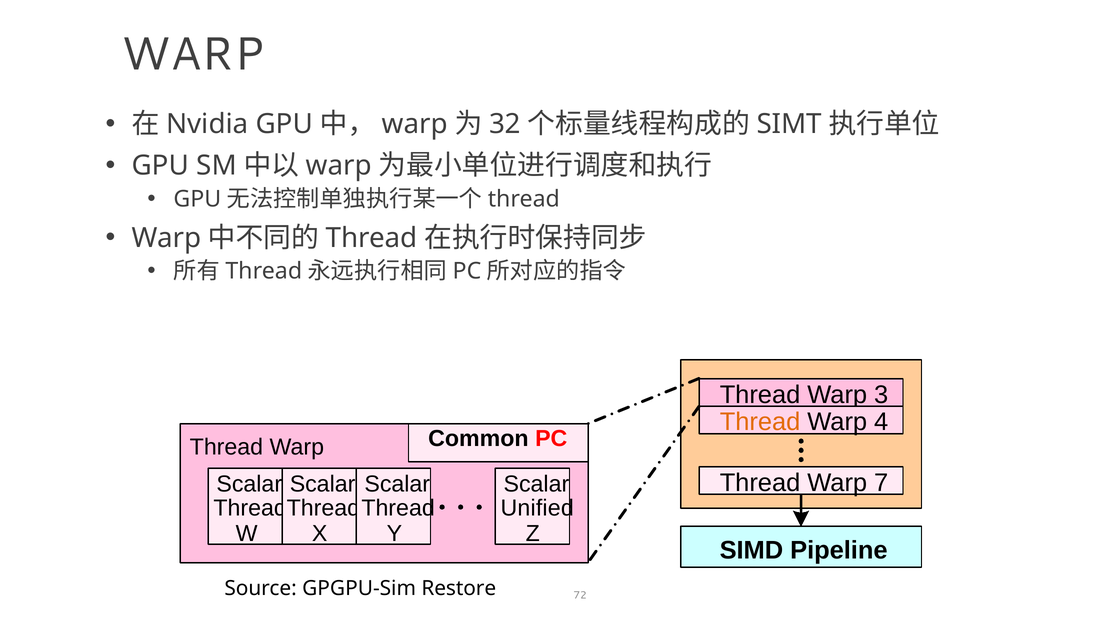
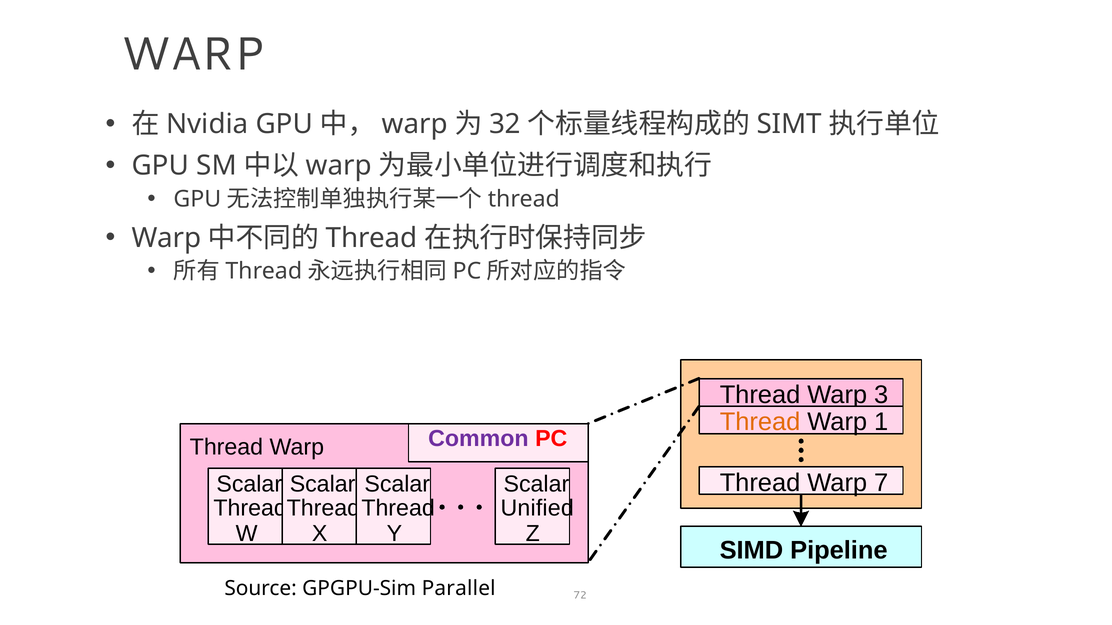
4: 4 -> 1
Common colour: black -> purple
Restore: Restore -> Parallel
